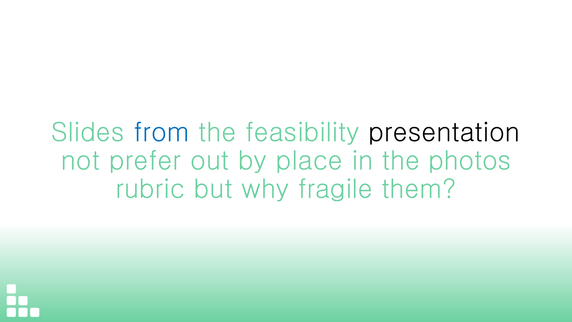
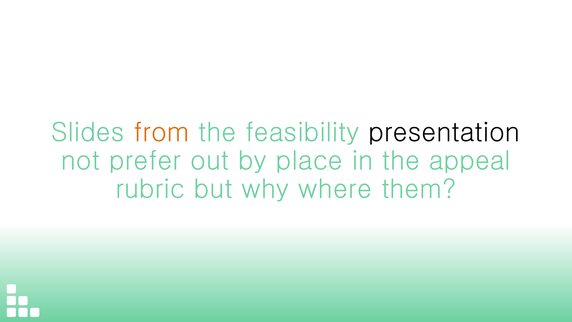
from colour: blue -> orange
photos: photos -> appeal
fragile: fragile -> where
